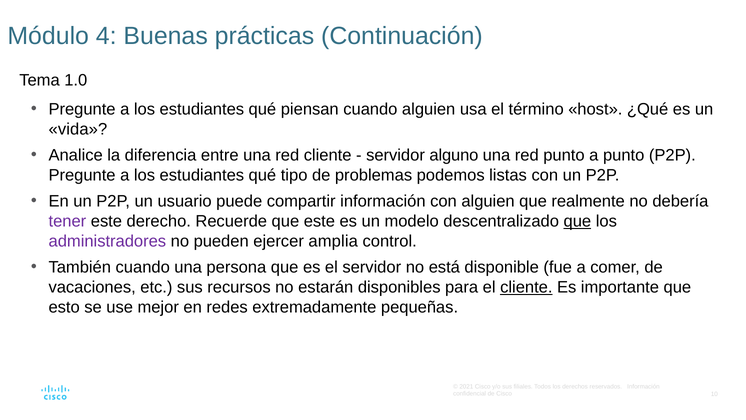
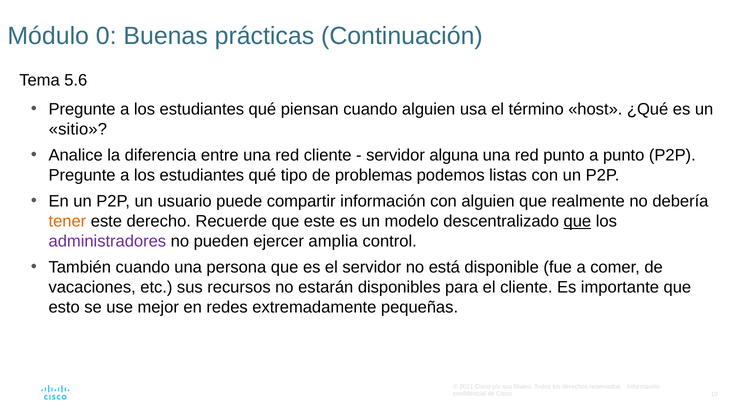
4: 4 -> 0
1.0: 1.0 -> 5.6
vida: vida -> sitio
alguno: alguno -> alguna
tener colour: purple -> orange
cliente at (526, 287) underline: present -> none
